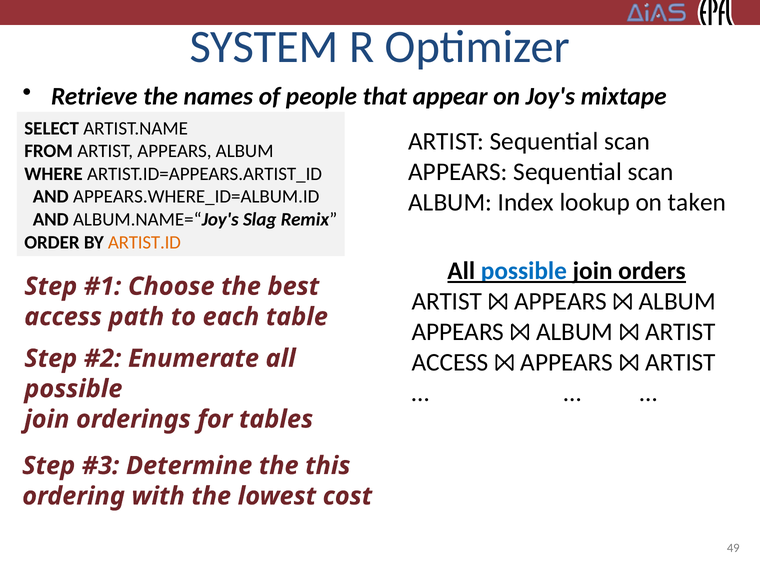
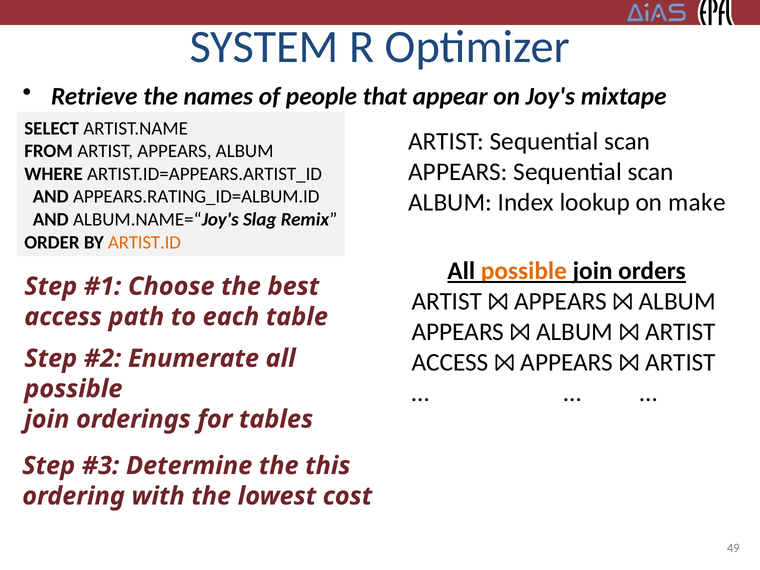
APPEARS.WHERE_ID=ALBUM.ID: APPEARS.WHERE_ID=ALBUM.ID -> APPEARS.RATING_ID=ALBUM.ID
taken: taken -> make
possible at (524, 271) colour: blue -> orange
